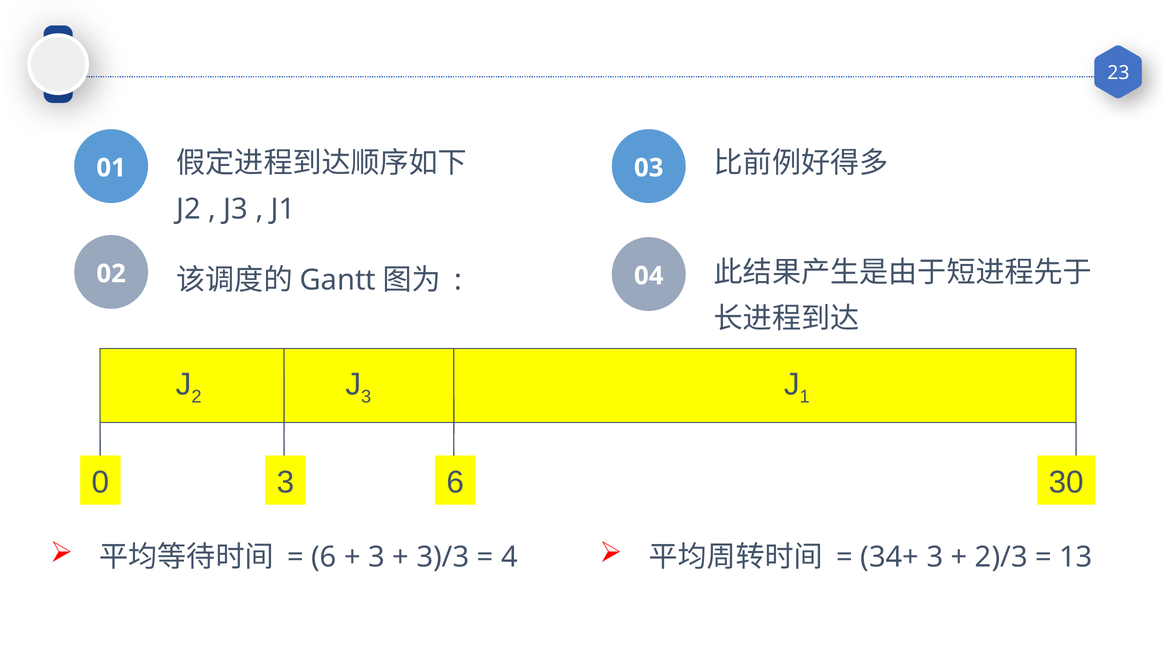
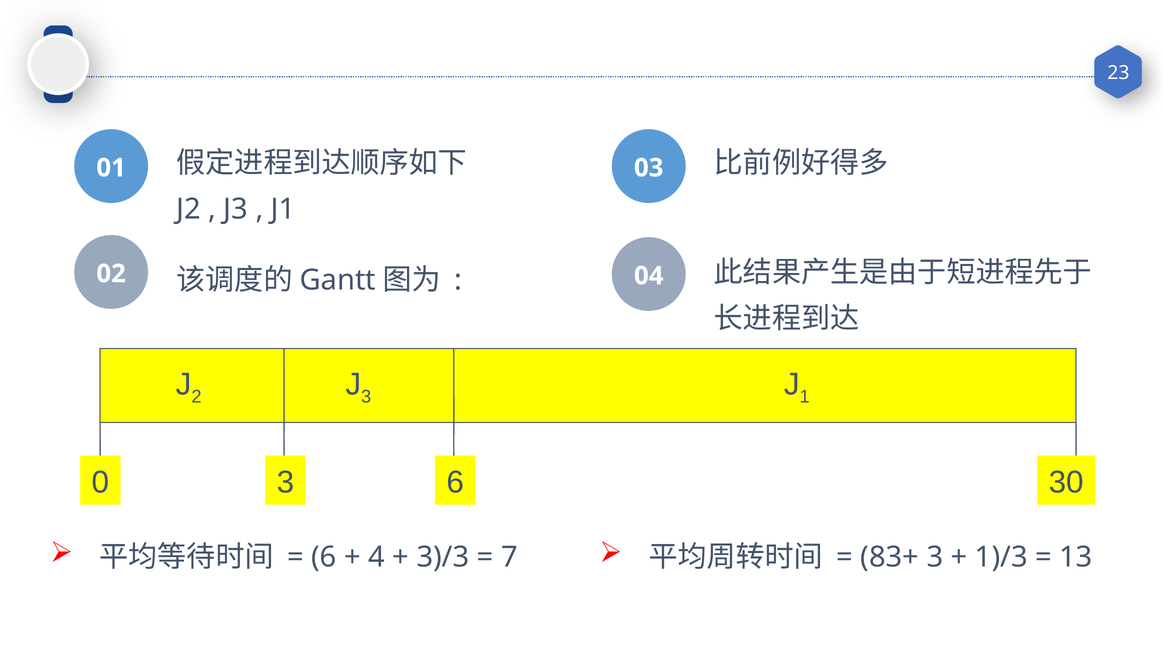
3 at (377, 557): 3 -> 4
4: 4 -> 7
34+: 34+ -> 83+
2)/3: 2)/3 -> 1)/3
